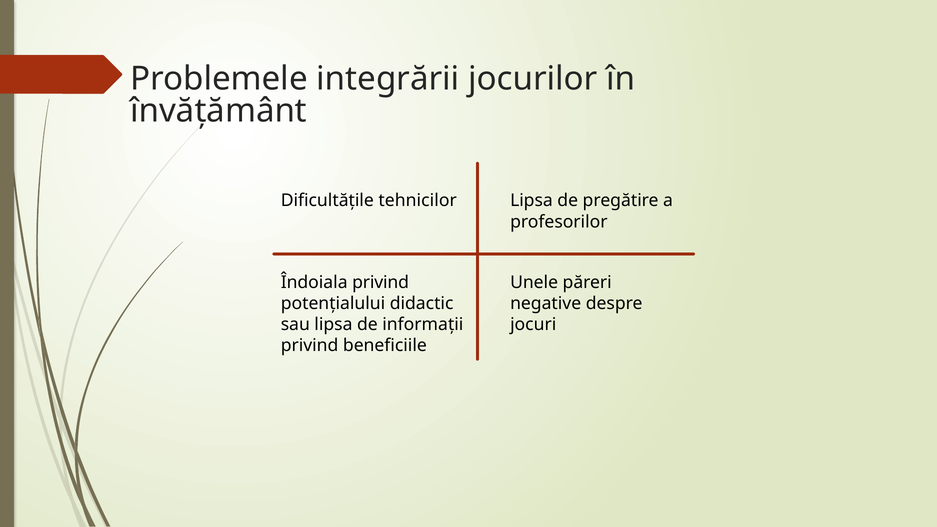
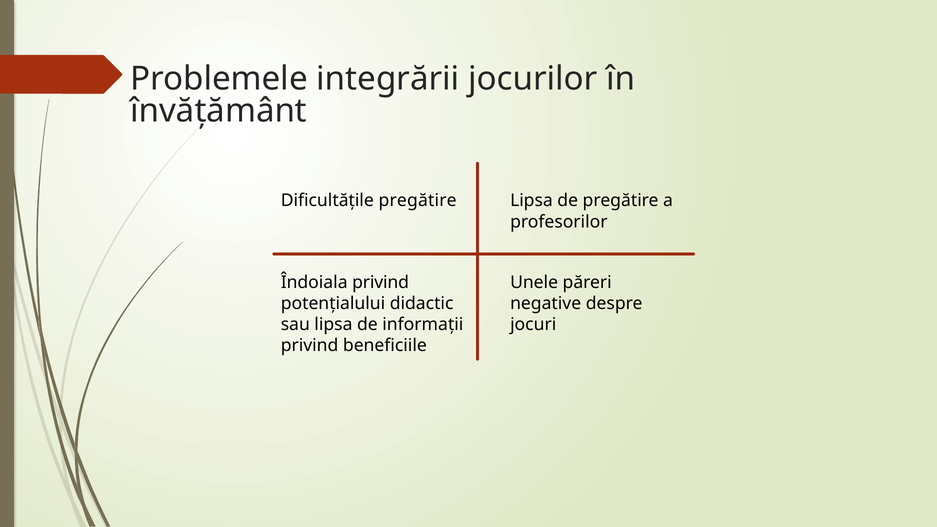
Dificultățile tehnicilor: tehnicilor -> pregătire
